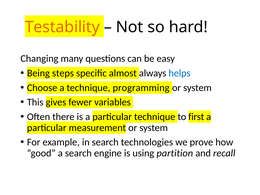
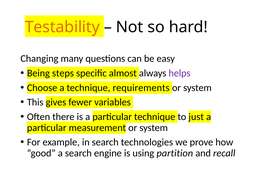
helps colour: blue -> purple
programming: programming -> requirements
first: first -> just
